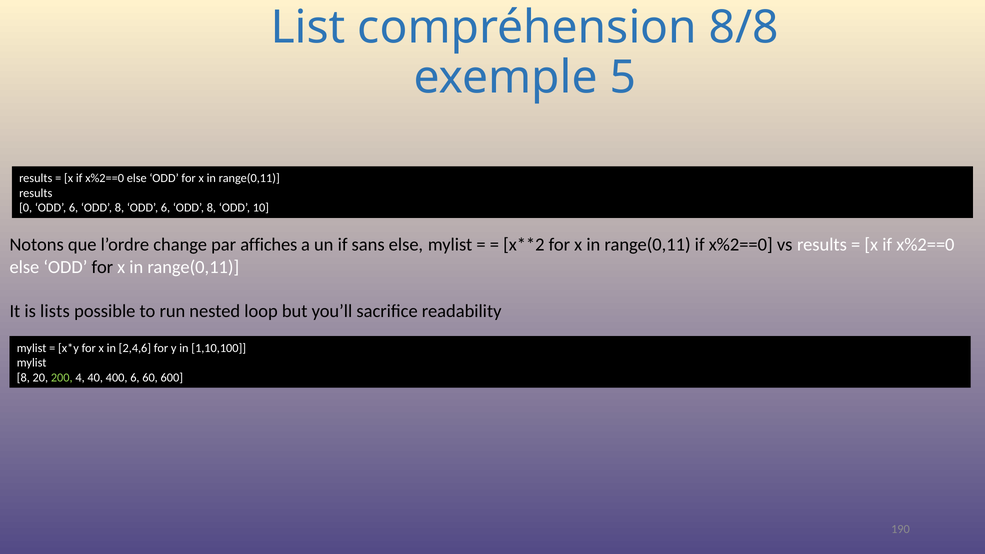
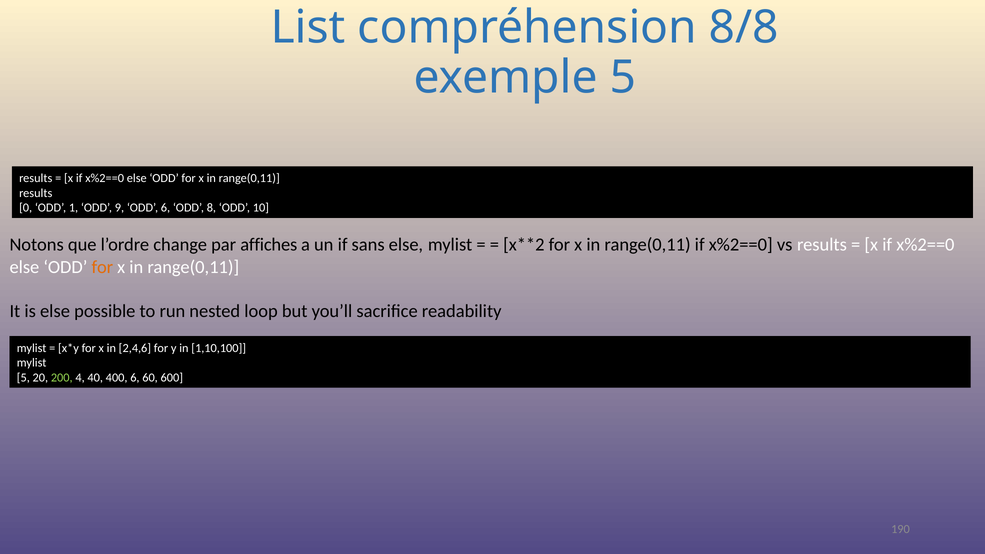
0 ODD 6: 6 -> 1
8 at (120, 208): 8 -> 9
for at (102, 267) colour: black -> orange
is lists: lists -> else
8 at (23, 378): 8 -> 5
